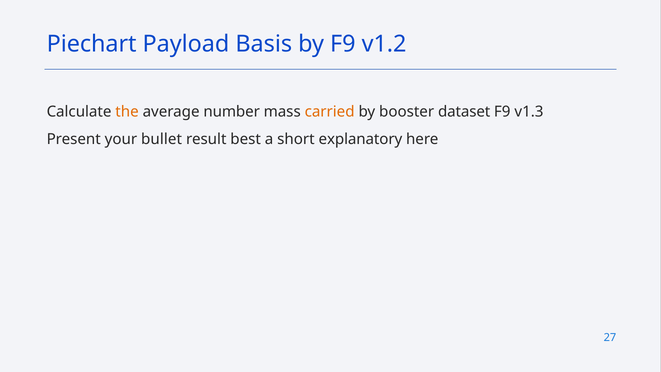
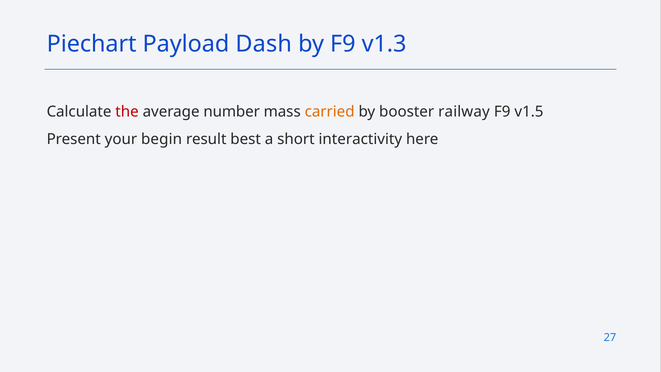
Basis: Basis -> Dash
v1.2: v1.2 -> v1.3
the colour: orange -> red
dataset: dataset -> railway
v1.3: v1.3 -> v1.5
bullet: bullet -> begin
explanatory: explanatory -> interactivity
